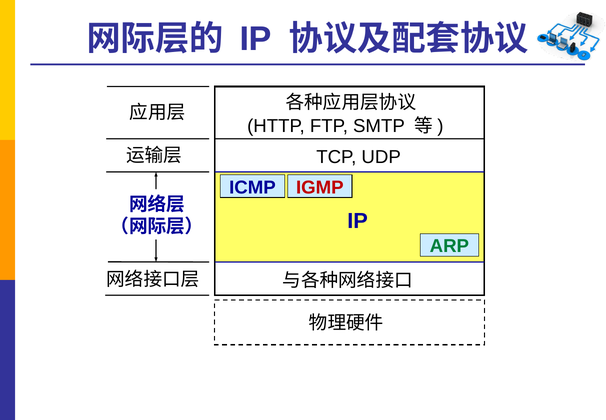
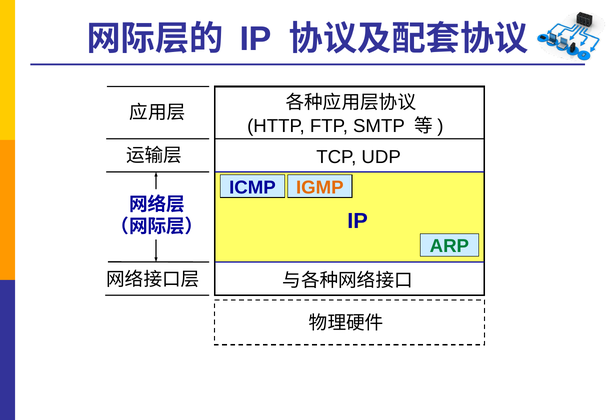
IGMP colour: red -> orange
